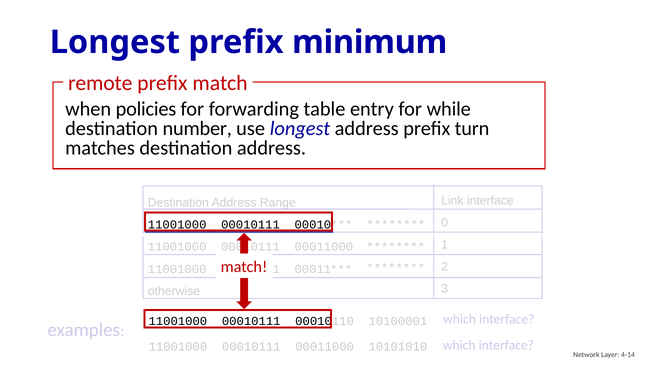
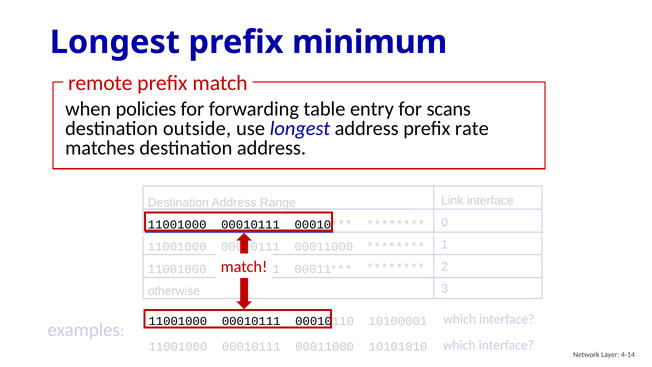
while: while -> scans
number: number -> outside
turn: turn -> rate
